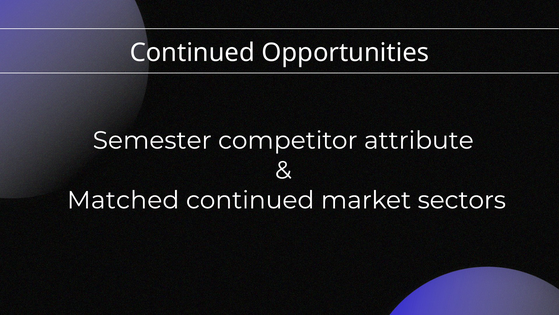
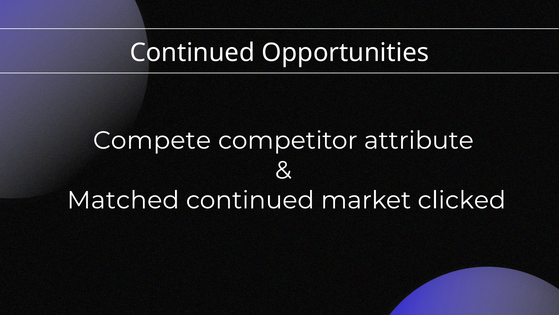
Semester: Semester -> Compete
sectors: sectors -> clicked
